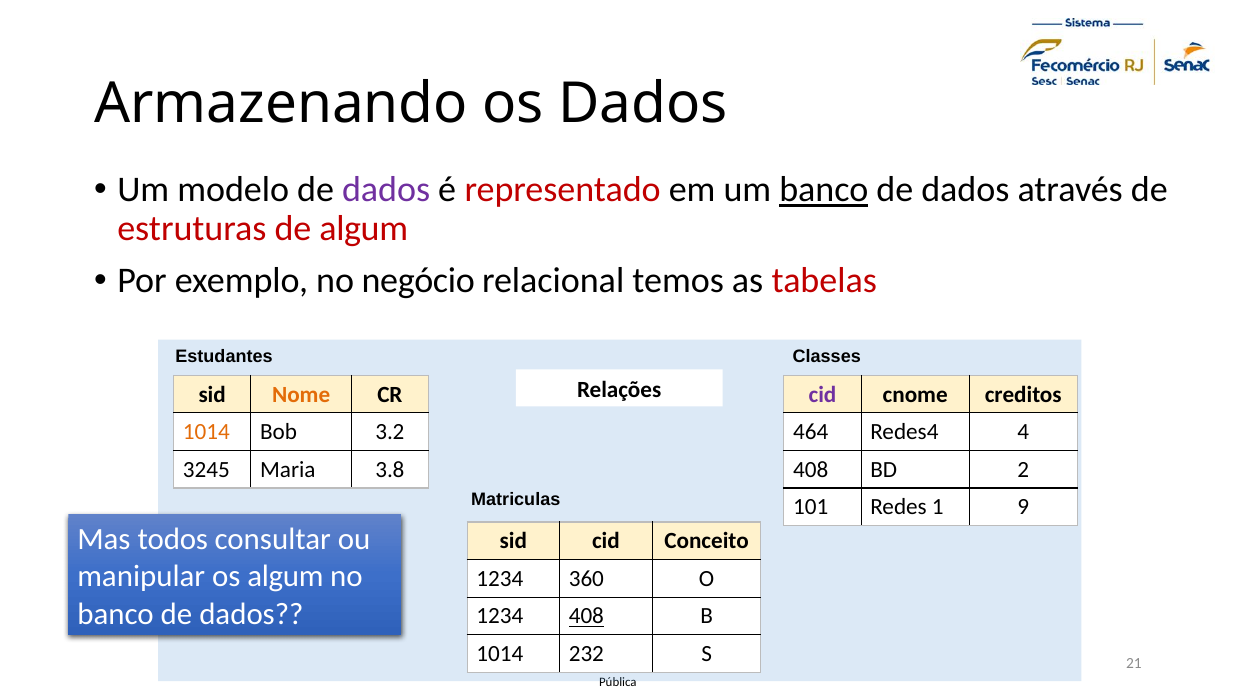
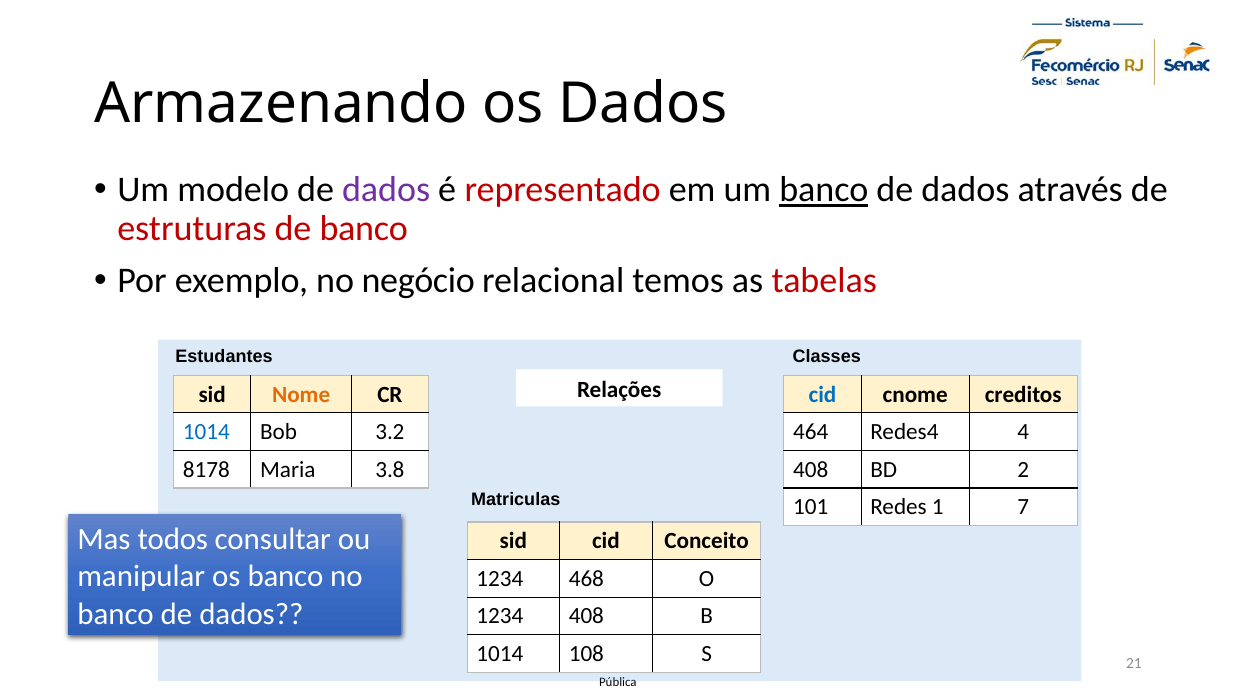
de algum: algum -> banco
cid at (822, 394) colour: purple -> blue
1014 at (206, 432) colour: orange -> blue
3245: 3245 -> 8178
9: 9 -> 7
os algum: algum -> banco
360: 360 -> 468
408 at (586, 616) underline: present -> none
232: 232 -> 108
